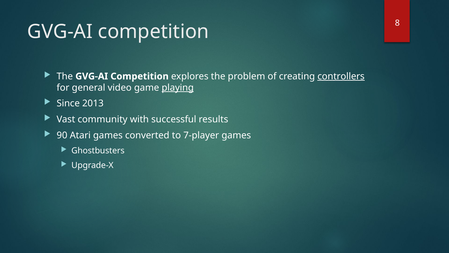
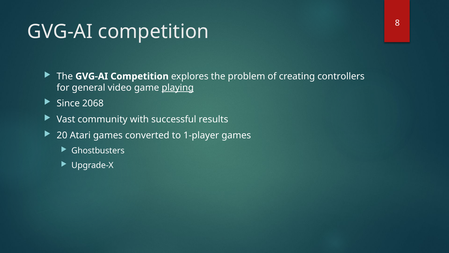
controllers underline: present -> none
2013: 2013 -> 2068
90: 90 -> 20
7-player: 7-player -> 1-player
